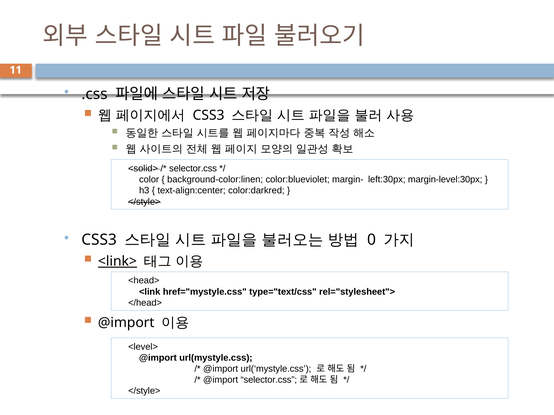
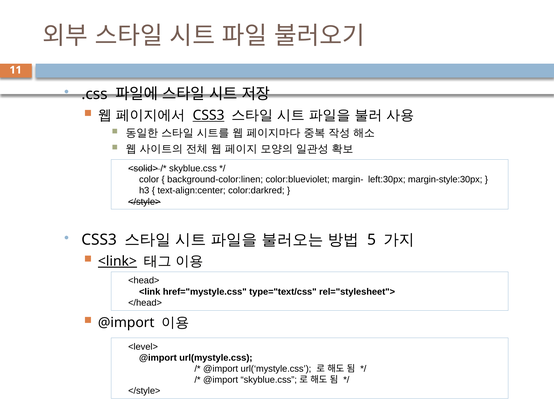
CSS3 at (209, 116) underline: none -> present
selector.css at (193, 169): selector.css -> skyblue.css
margin-level:30px: margin-level:30px -> margin-style:30px
0: 0 -> 5
@import selector.css: selector.css -> skyblue.css
